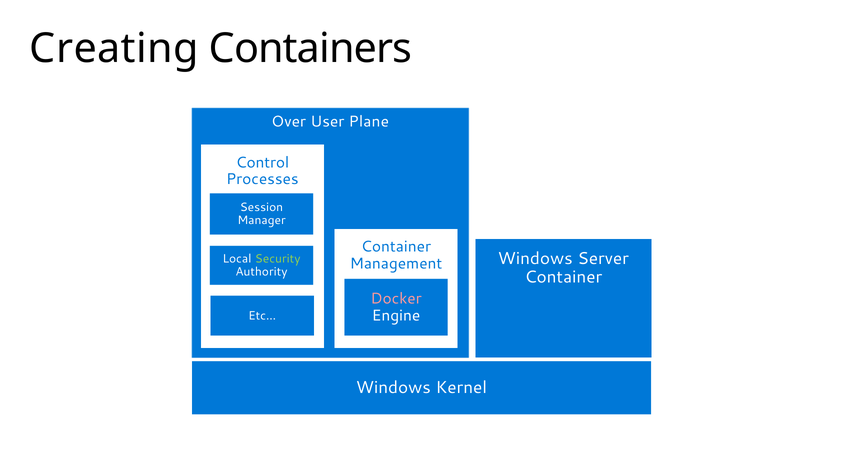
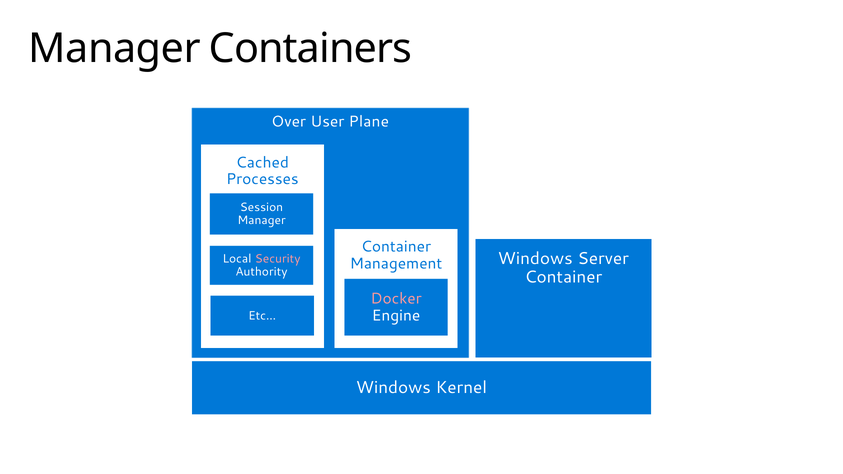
Creating at (114, 48): Creating -> Manager
Control: Control -> Cached
Security colour: light green -> pink
